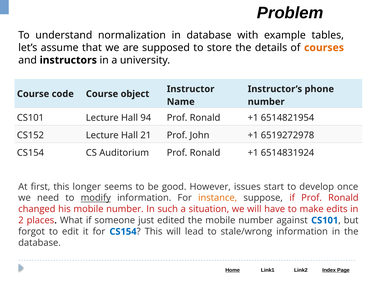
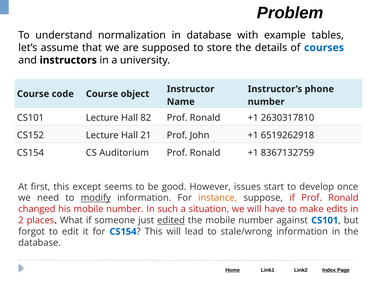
courses colour: orange -> blue
94: 94 -> 82
6514821954: 6514821954 -> 2630317810
6519272978: 6519272978 -> 6519262918
6514831924: 6514831924 -> 8367132759
longer: longer -> except
edited underline: none -> present
